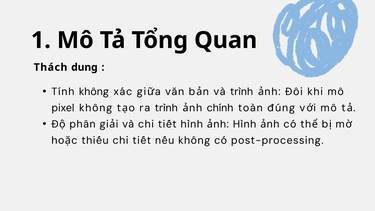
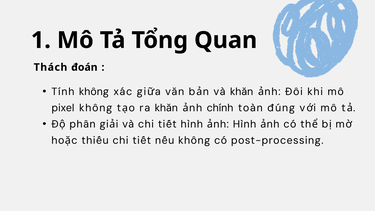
dung: dung -> đoán
và trình: trình -> khăn
ra trình: trình -> khăn
